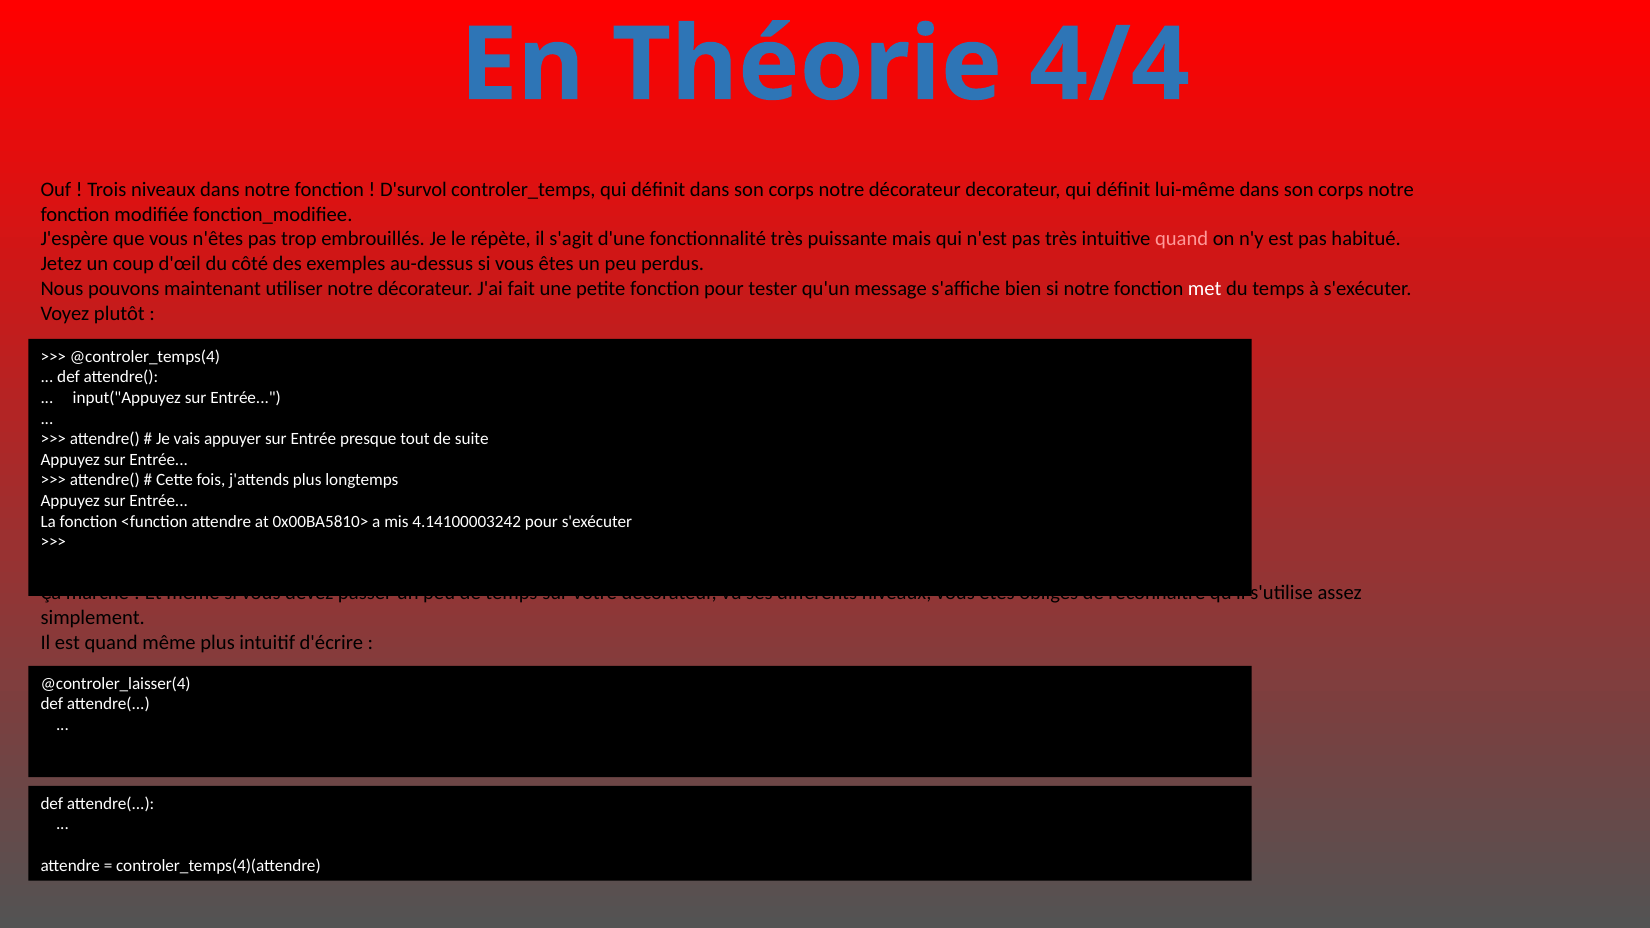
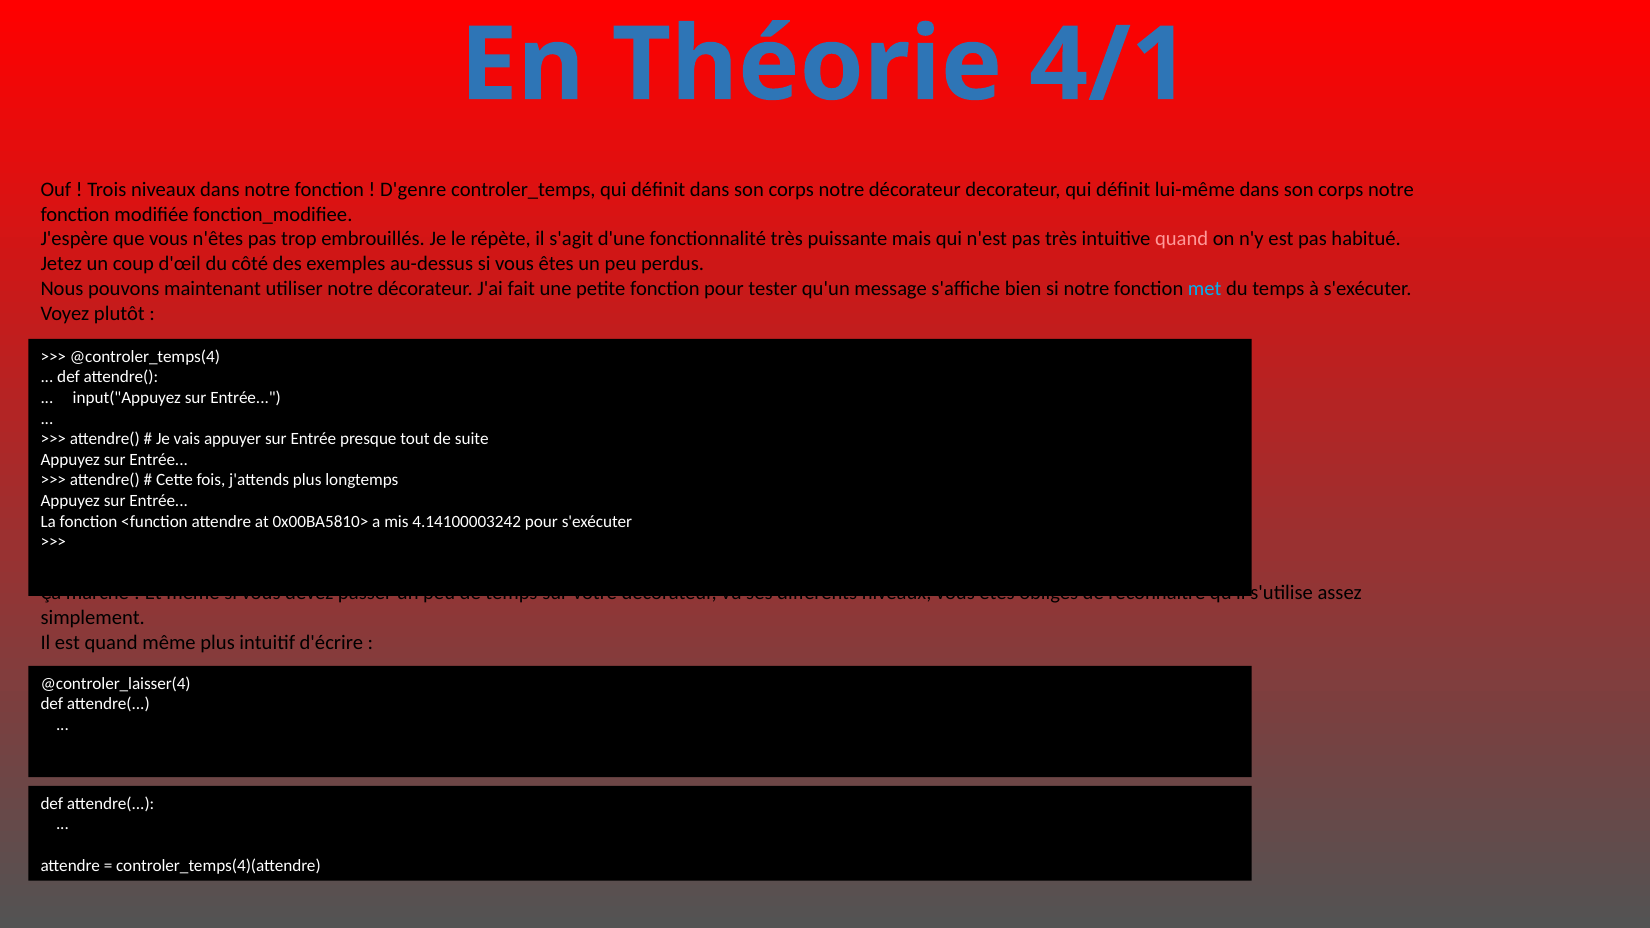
4/4: 4/4 -> 4/1
D'survol: D'survol -> D'genre
met colour: white -> light blue
